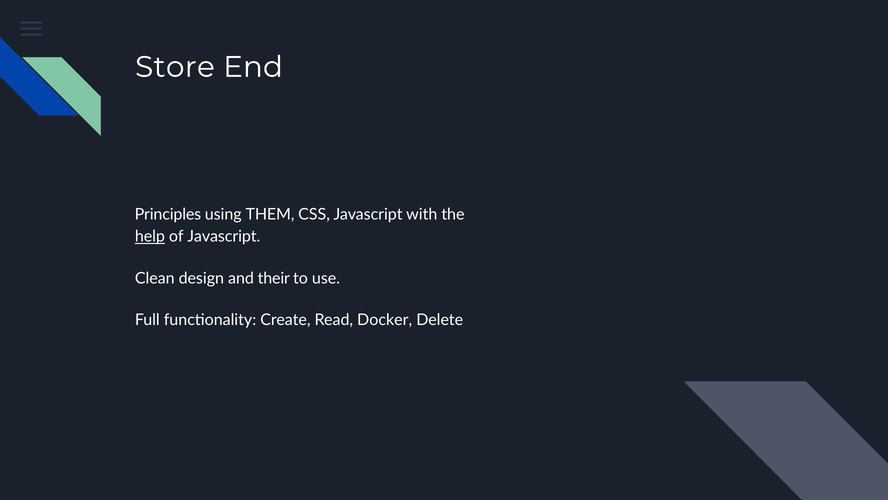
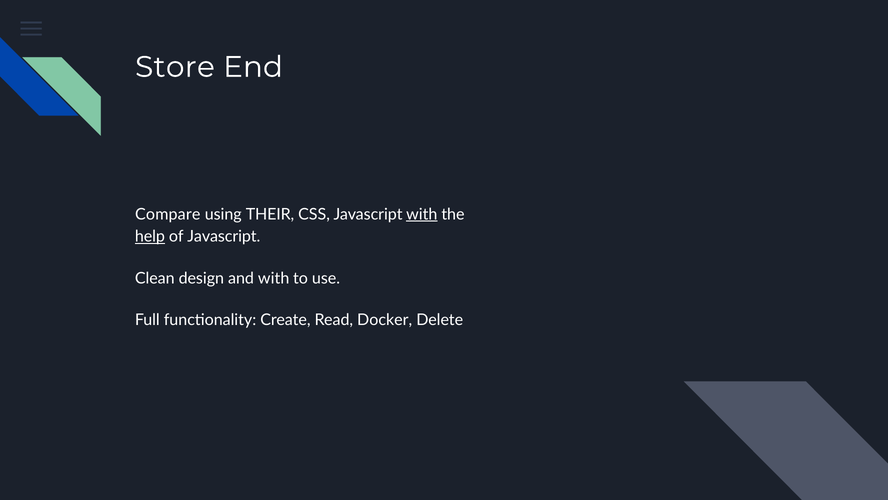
Principles: Principles -> Compare
THEM: THEM -> THEIR
with at (422, 214) underline: none -> present
and their: their -> with
